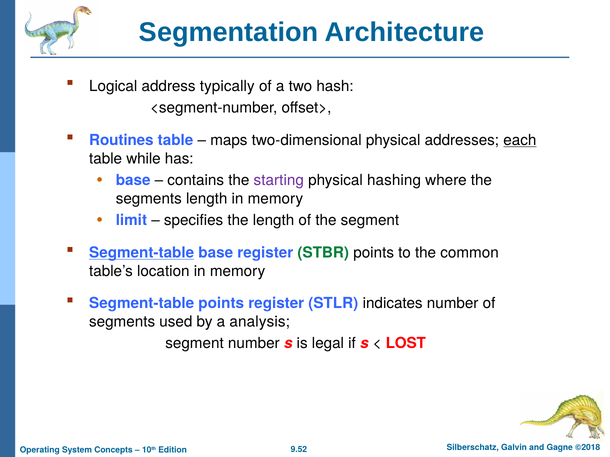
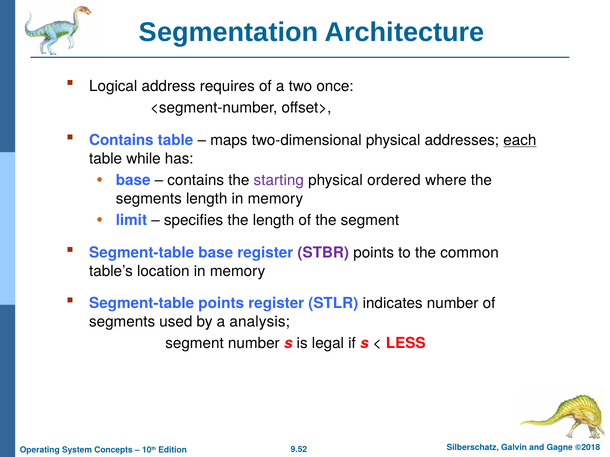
typically: typically -> requires
hash: hash -> once
Routines at (121, 140): Routines -> Contains
hashing: hashing -> ordered
Segment-table at (142, 253) underline: present -> none
STBR colour: green -> purple
LOST: LOST -> LESS
